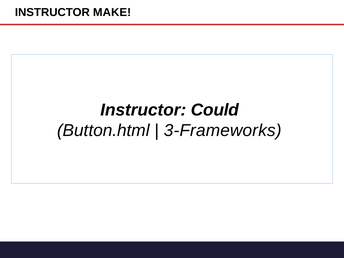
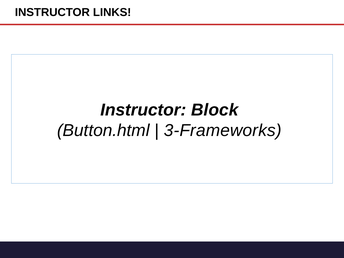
MAKE: MAKE -> LINKS
Could: Could -> Block
